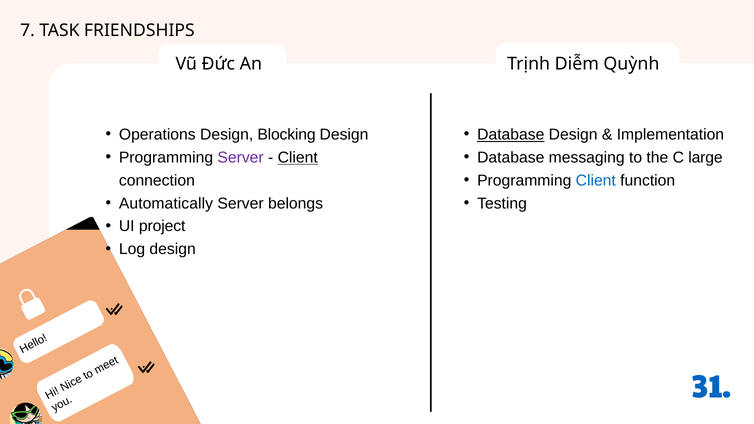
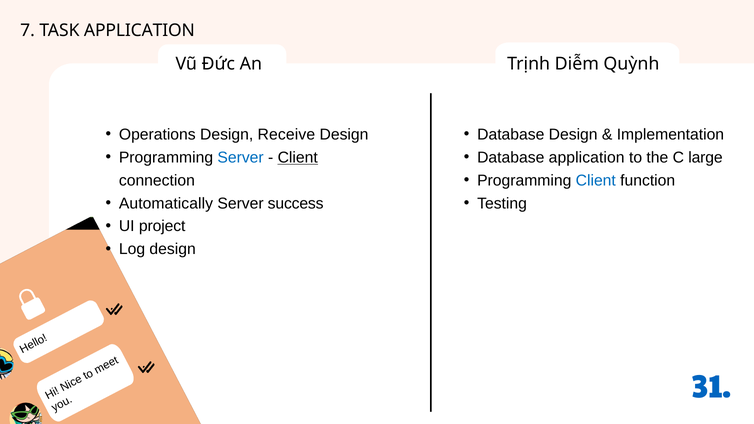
TASK FRIENDSHIPS: FRIENDSHIPS -> APPLICATION
Blocking: Blocking -> Receive
Database at (511, 135) underline: present -> none
Server at (241, 158) colour: purple -> blue
Database messaging: messaging -> application
belongs: belongs -> success
